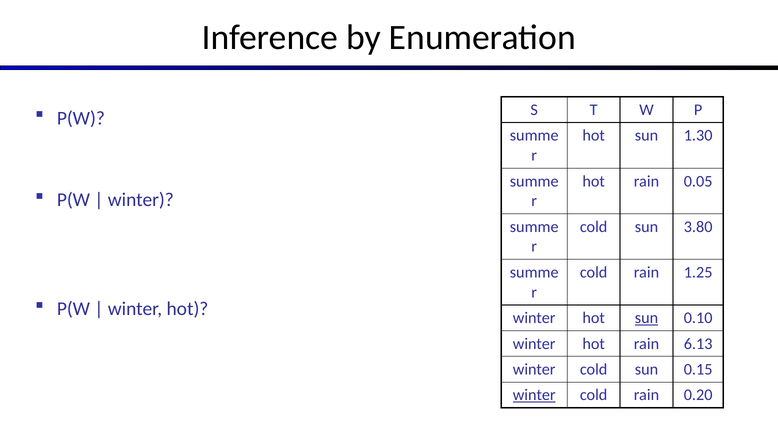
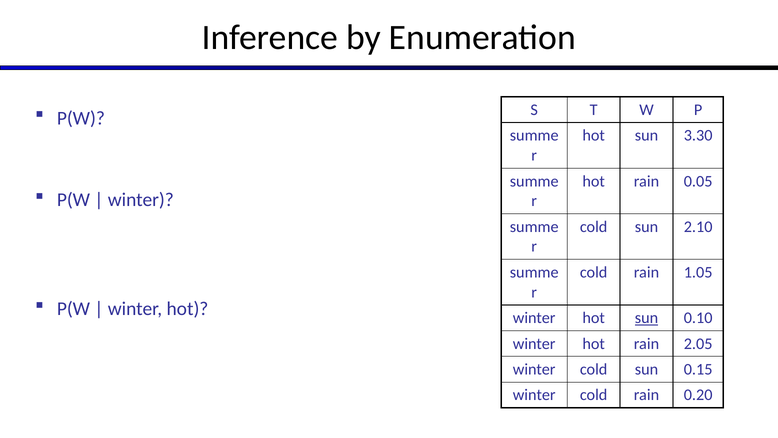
1.30: 1.30 -> 3.30
3.80: 3.80 -> 2.10
1.25: 1.25 -> 1.05
6.13: 6.13 -> 2.05
winter at (534, 395) underline: present -> none
